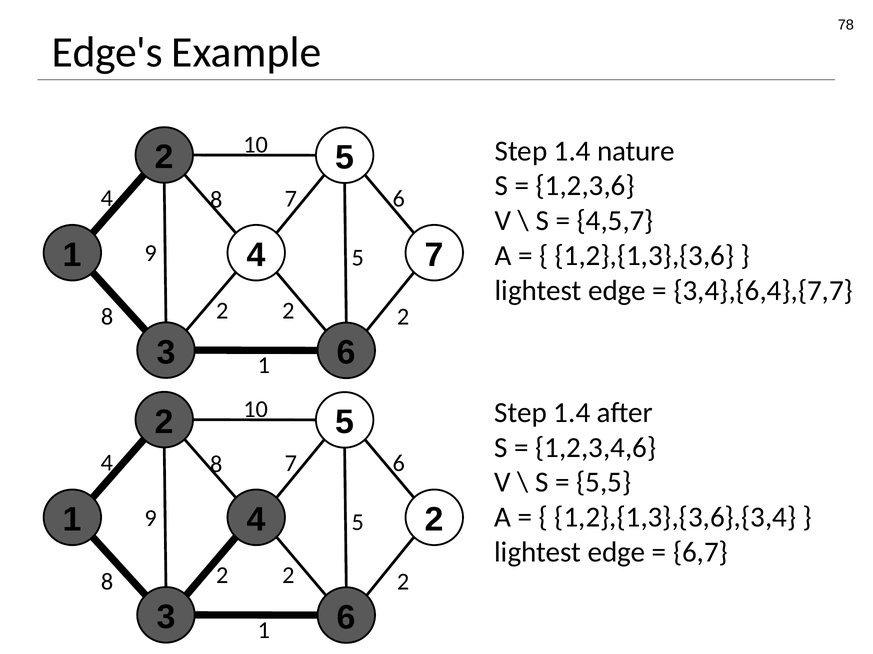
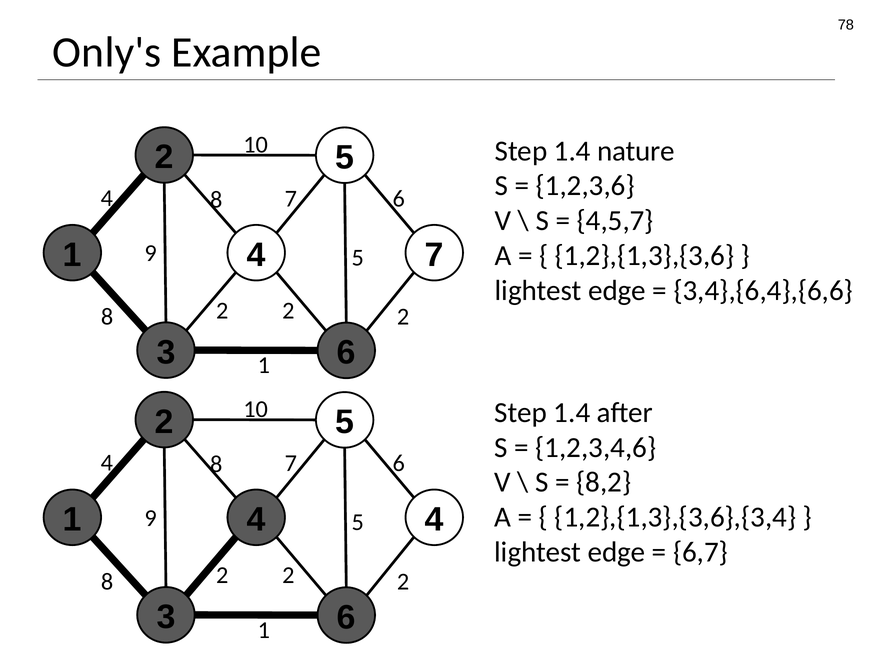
Edge's: Edge's -> Only's
3,4},{6,4},{7,7: 3,4},{6,4},{7,7 -> 3,4},{6,4},{6,6
5,5: 5,5 -> 8,2
4 2: 2 -> 4
